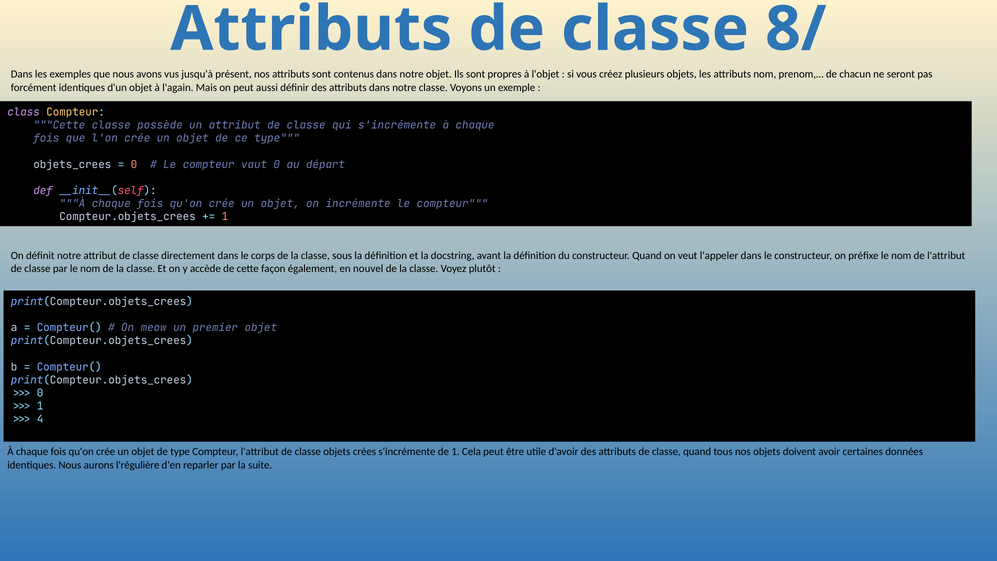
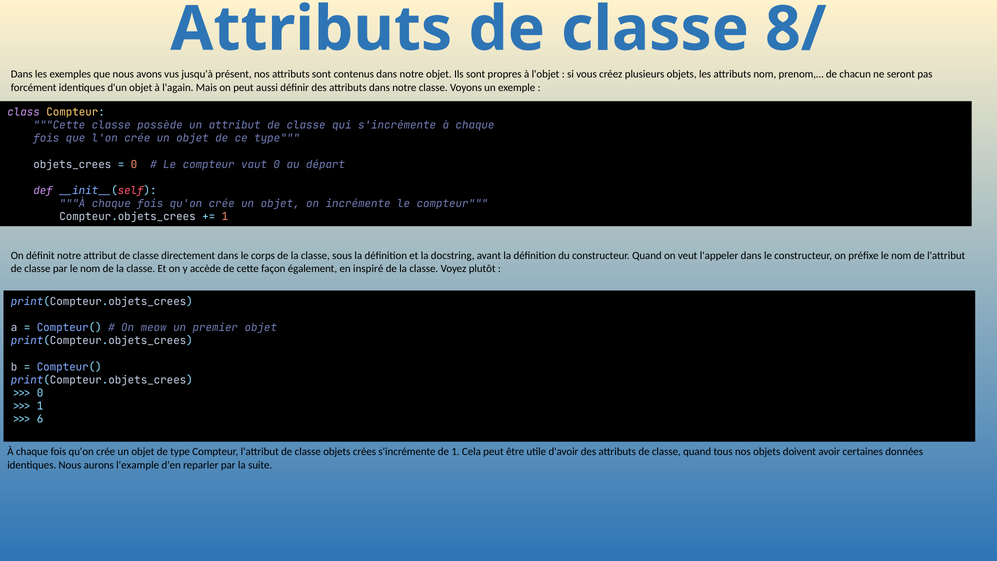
nouvel: nouvel -> inspiré
4: 4 -> 6
l'régulière: l'régulière -> l'example
